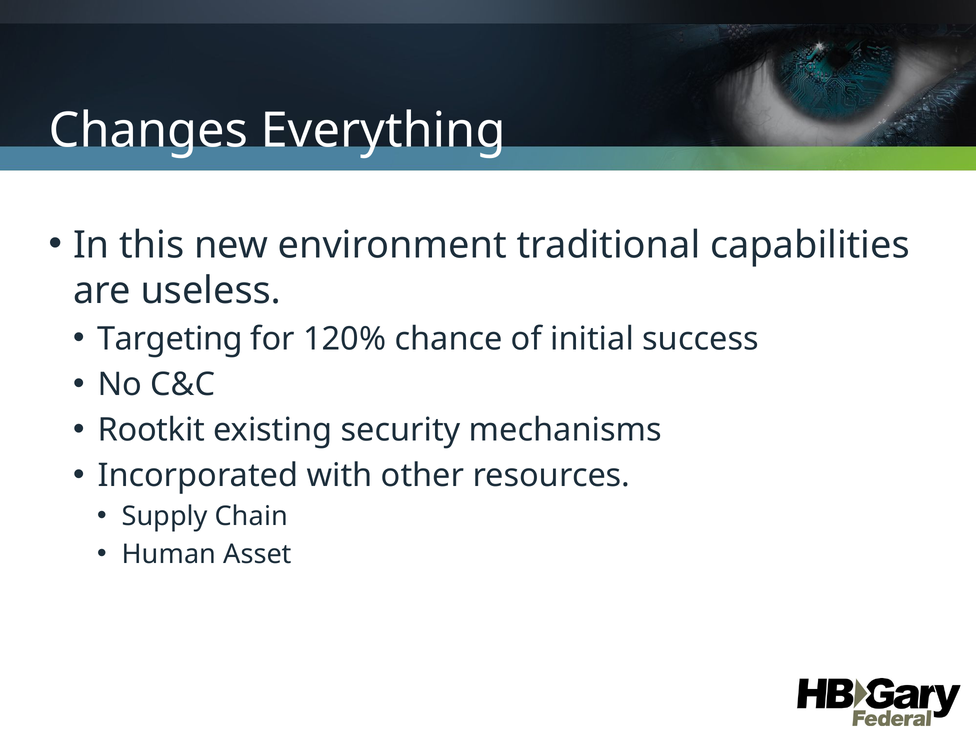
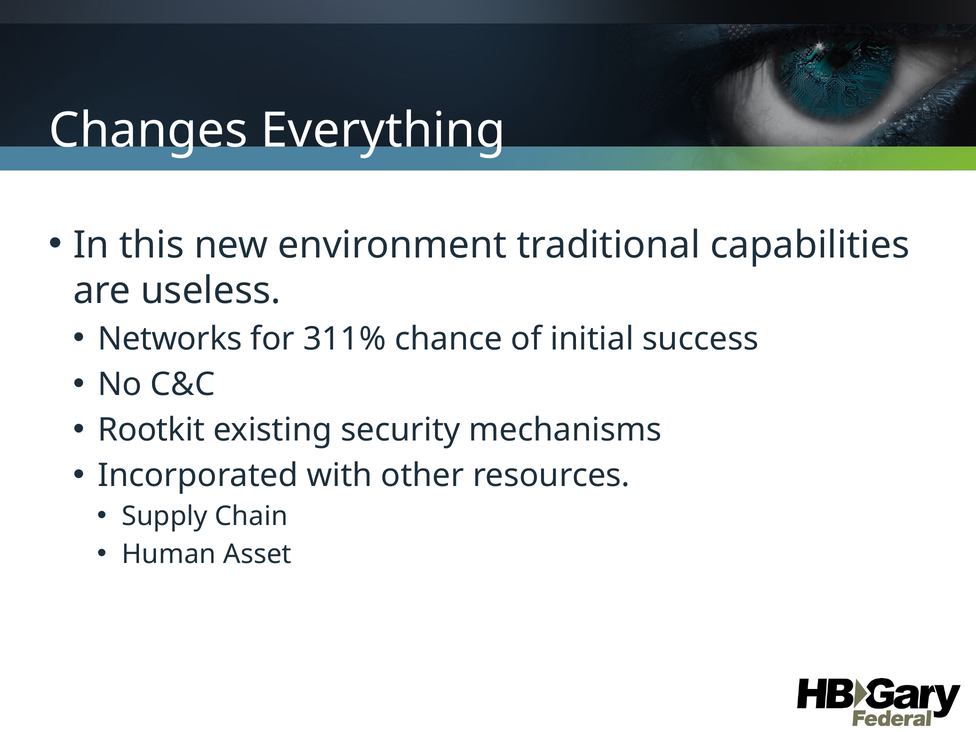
Targeting: Targeting -> Networks
120%: 120% -> 311%
